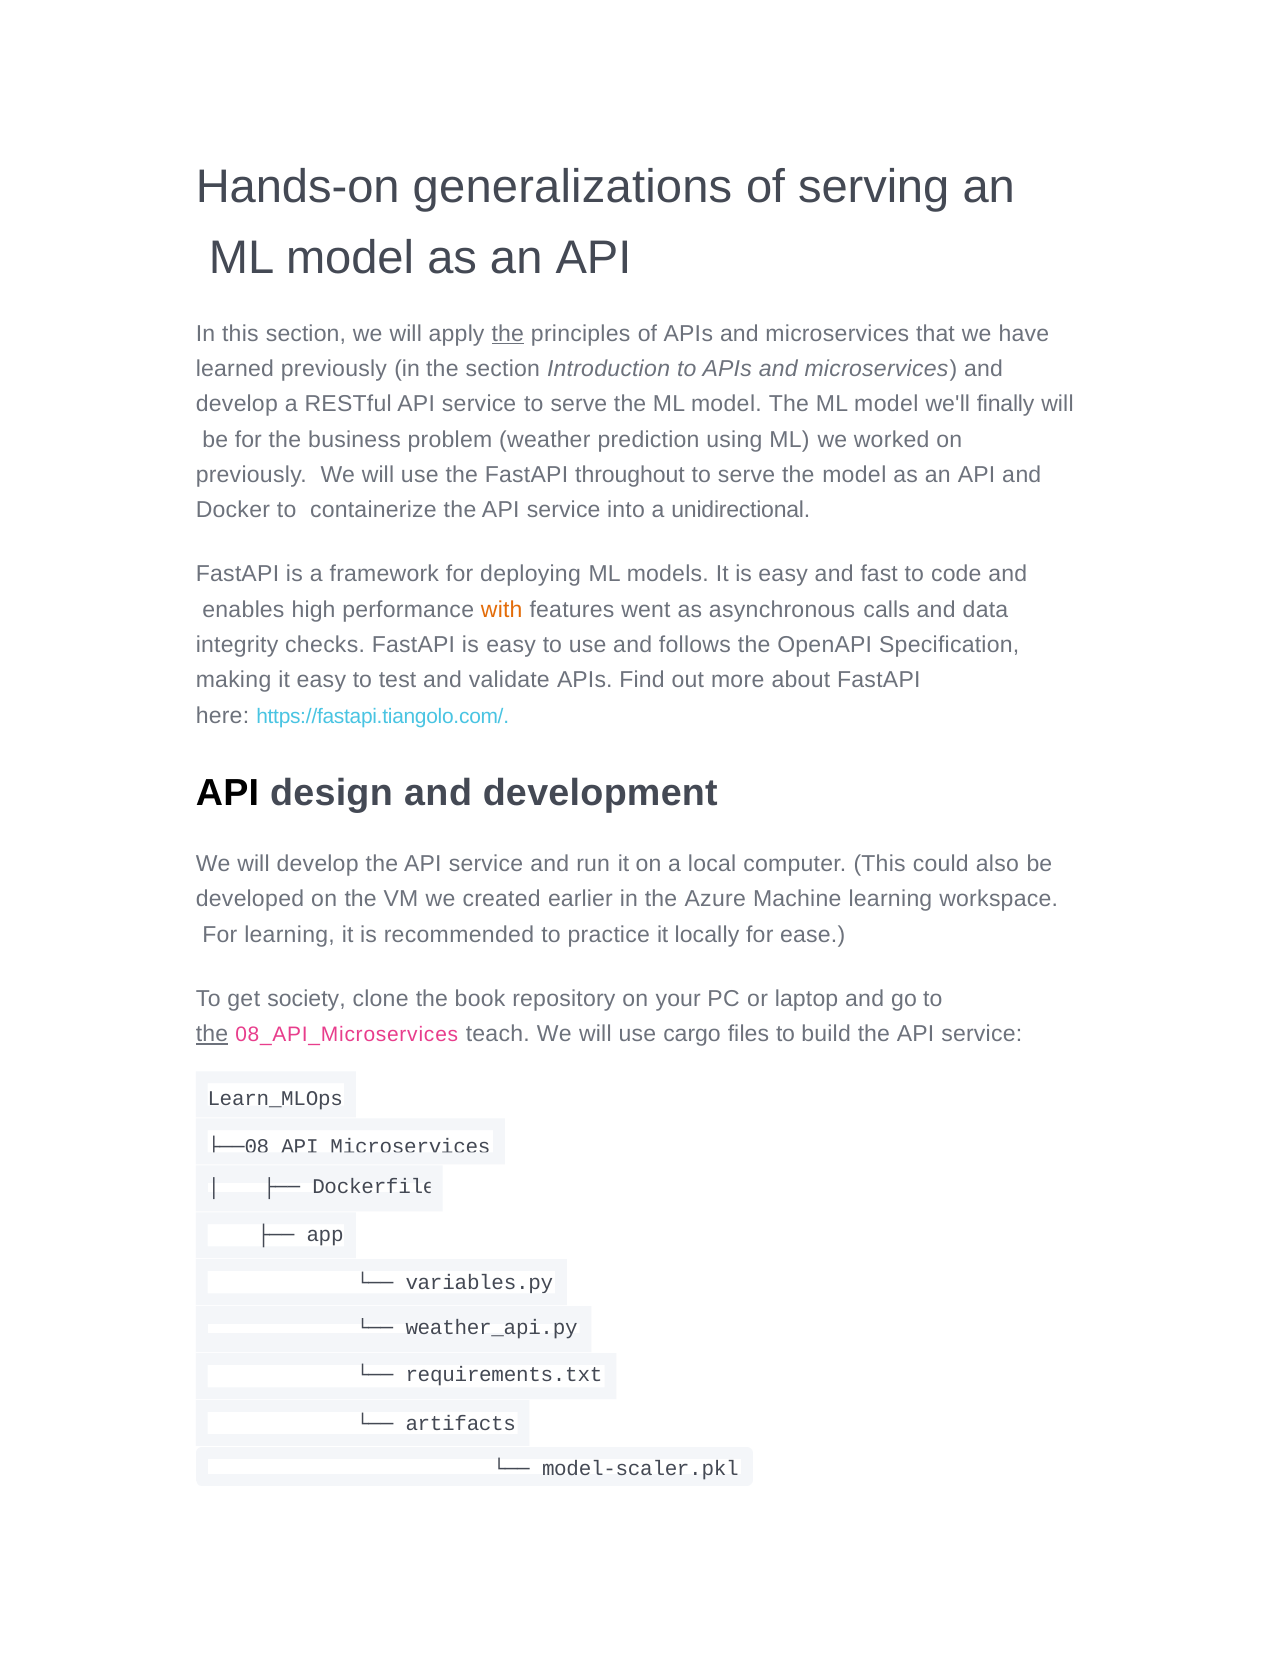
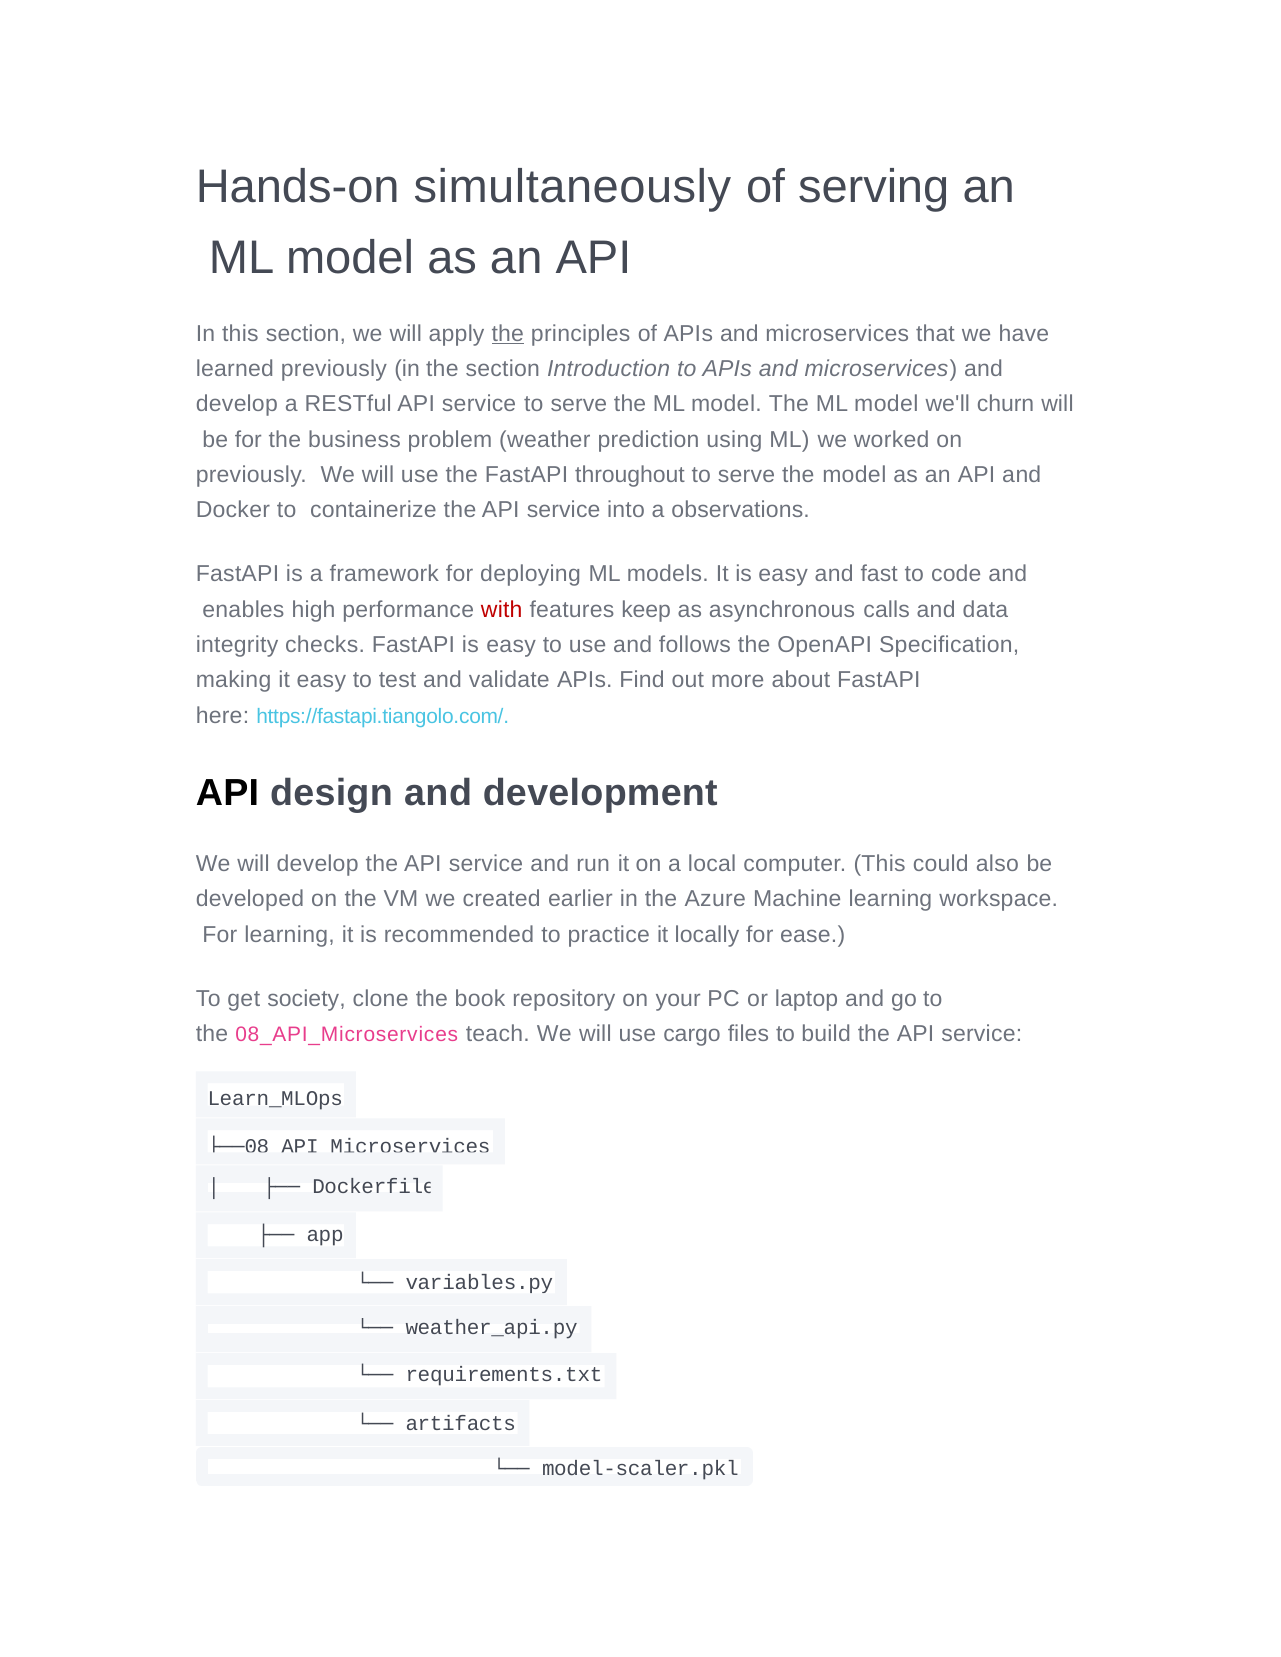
generalizations: generalizations -> simultaneously
finally: finally -> churn
unidirectional: unidirectional -> observations
with colour: orange -> red
went: went -> keep
the at (212, 1035) underline: present -> none
